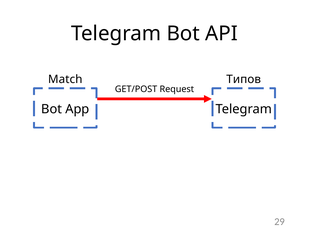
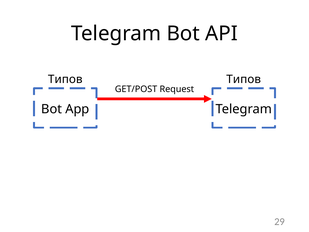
Match at (65, 79): Match -> Типов
